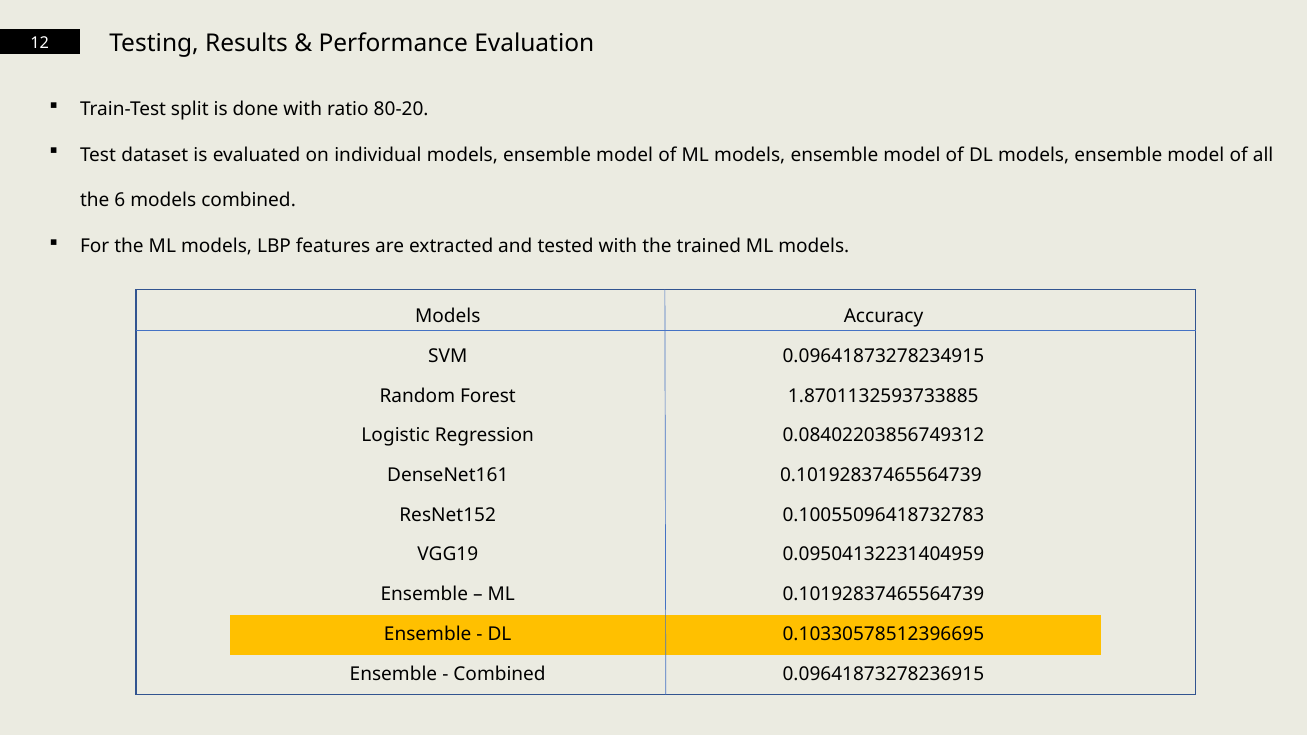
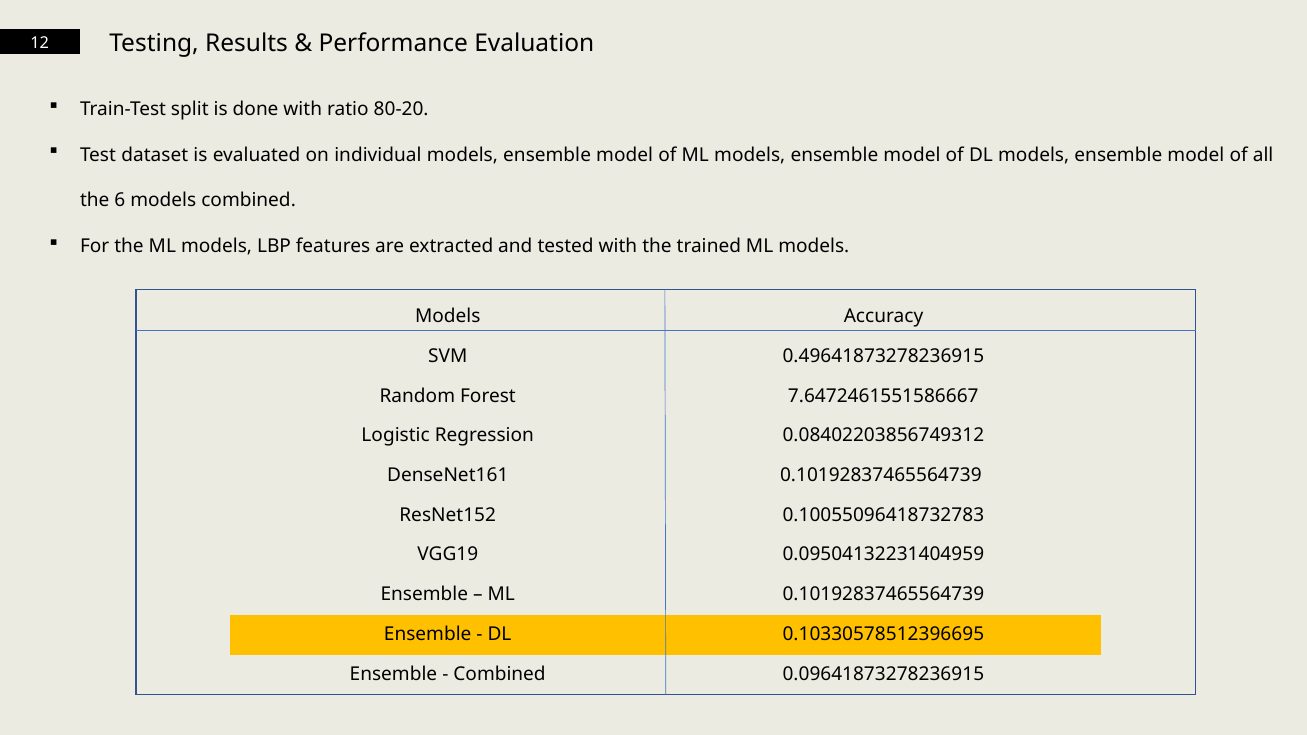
0.09641873278234915: 0.09641873278234915 -> 0.49641873278236915
1.8701132593733885: 1.8701132593733885 -> 7.6472461551586667
